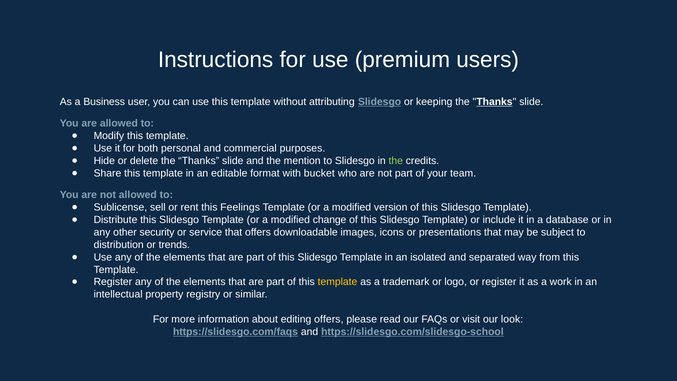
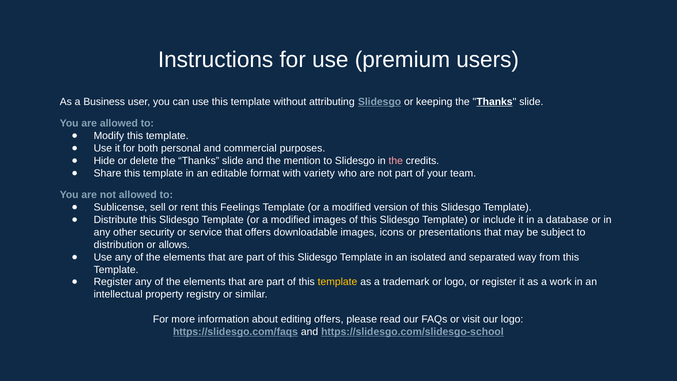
the at (396, 161) colour: light green -> pink
bucket: bucket -> variety
modified change: change -> images
trends: trends -> allows
our look: look -> logo
